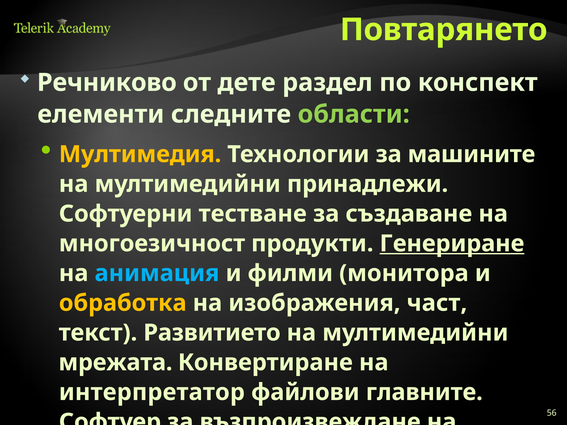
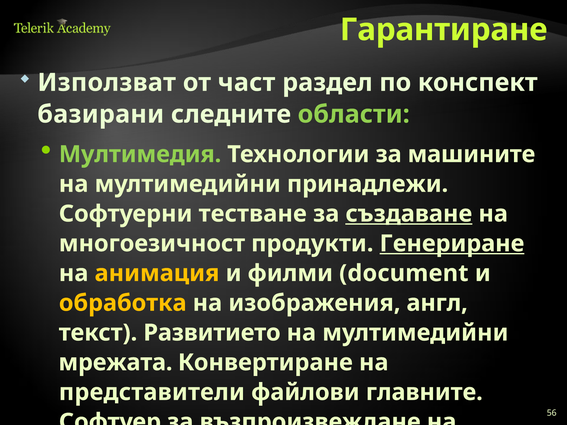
Повтарянето: Повтарянето -> Гарантиране
Речниково: Речниково -> Използват
дете: дете -> част
елементи: елементи -> базирани
Мултимедия colour: yellow -> light green
създаване underline: none -> present
анимация at (157, 273) colour: light blue -> yellow
монитора: монитора -> document
част: част -> англ
интерпретатор: интерпретатор -> представители
